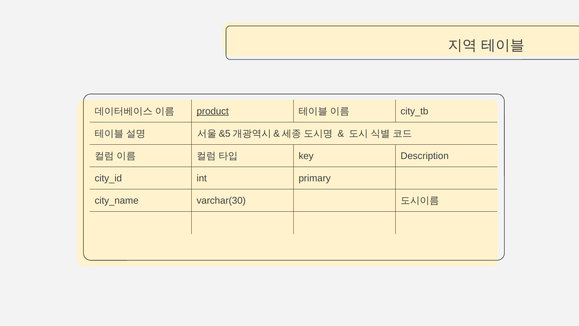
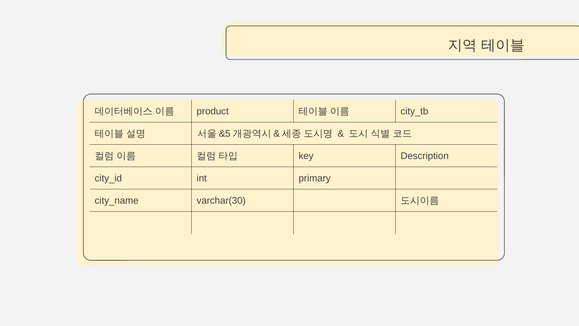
product underline: present -> none
